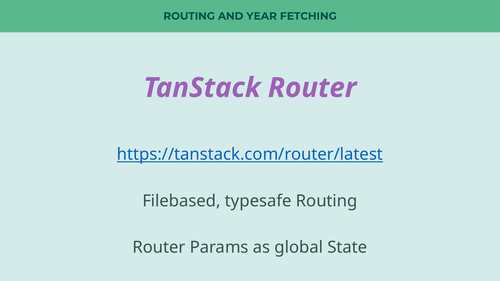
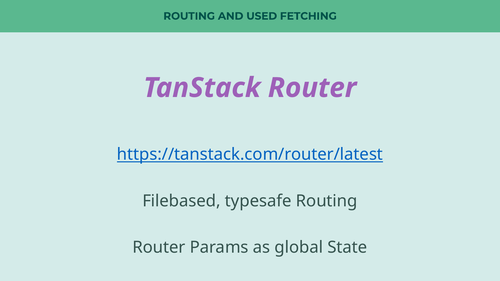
YEAR: YEAR -> USED
